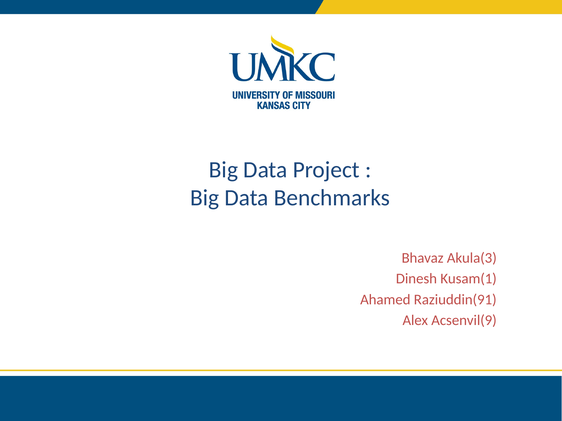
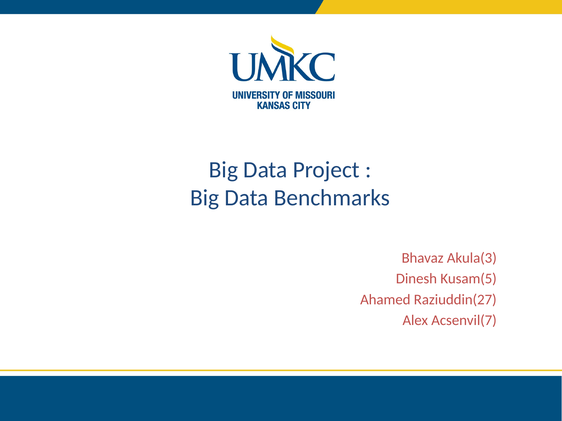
Kusam(1: Kusam(1 -> Kusam(5
Raziuddin(91: Raziuddin(91 -> Raziuddin(27
Acsenvil(9: Acsenvil(9 -> Acsenvil(7
